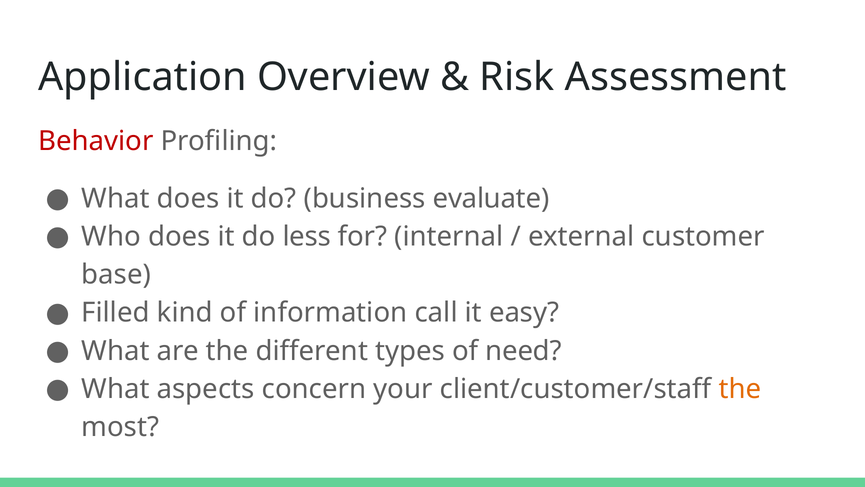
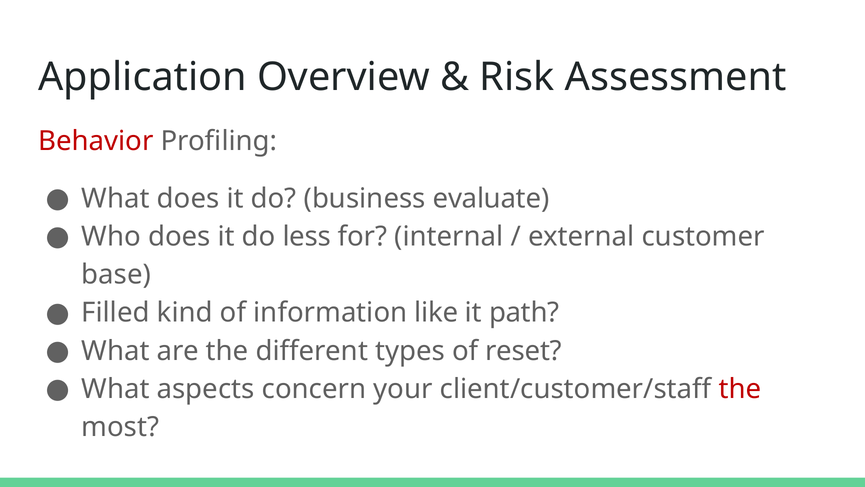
call: call -> like
easy: easy -> path
need: need -> reset
the at (740, 389) colour: orange -> red
